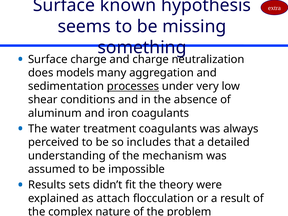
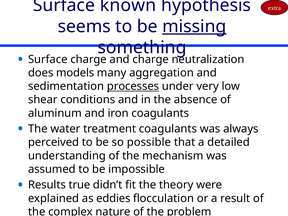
missing underline: none -> present
includes: includes -> possible
sets: sets -> true
attach: attach -> eddies
